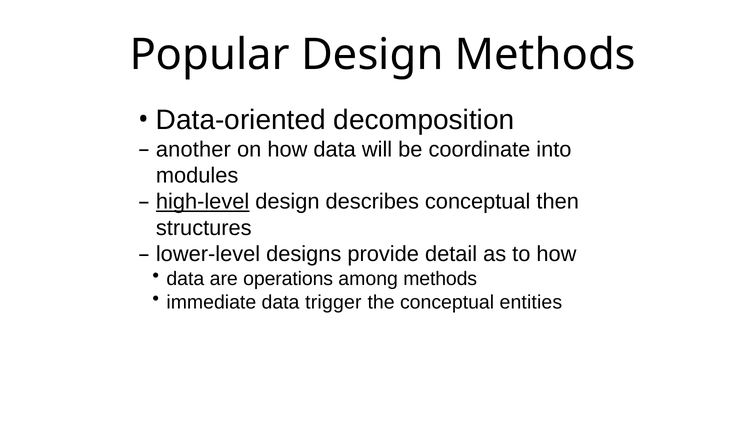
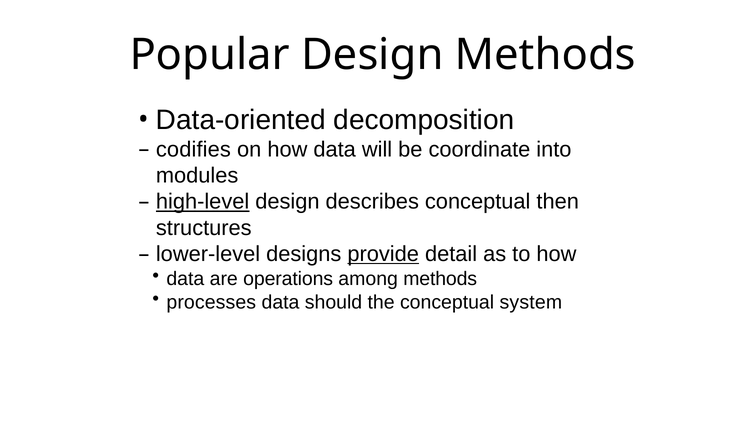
another: another -> codifies
provide underline: none -> present
immediate: immediate -> processes
trigger: trigger -> should
entities: entities -> system
